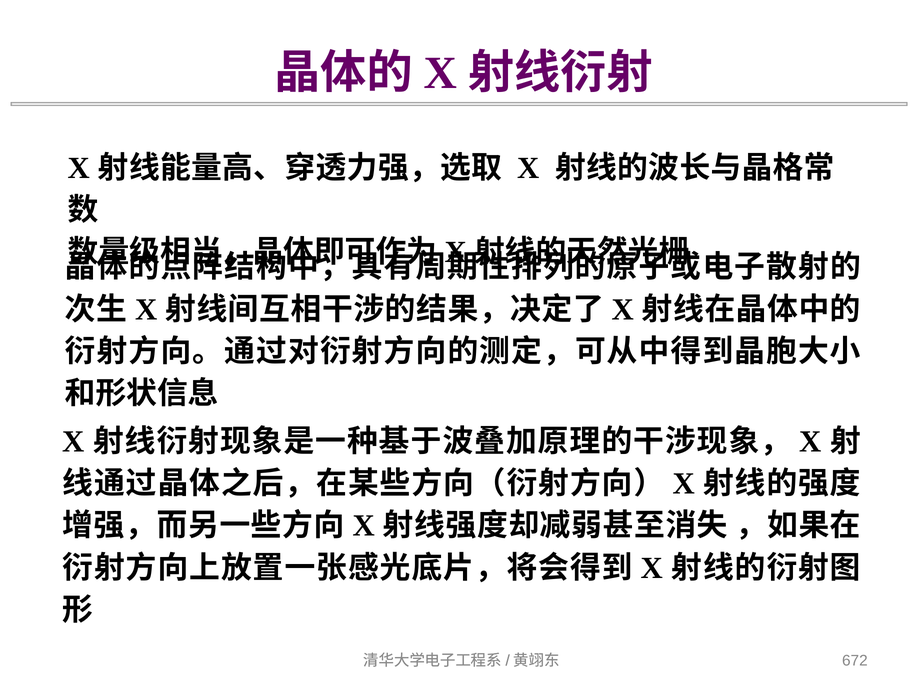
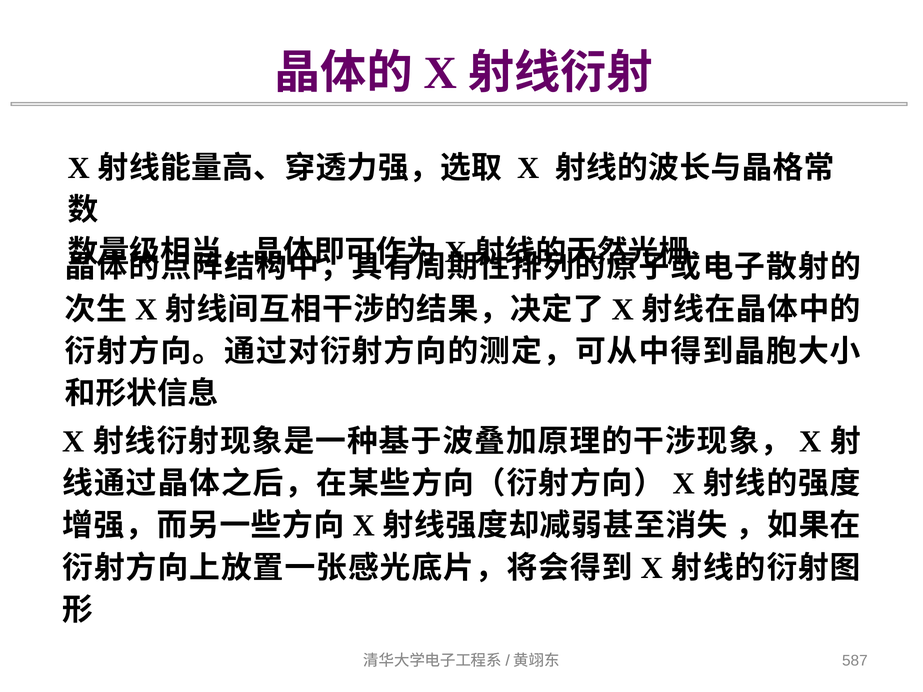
672: 672 -> 587
